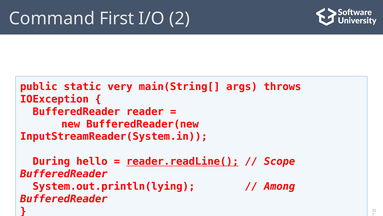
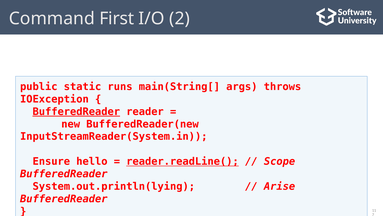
very: very -> runs
BufferedReader at (76, 111) underline: none -> present
During: During -> Ensure
Among: Among -> Arise
